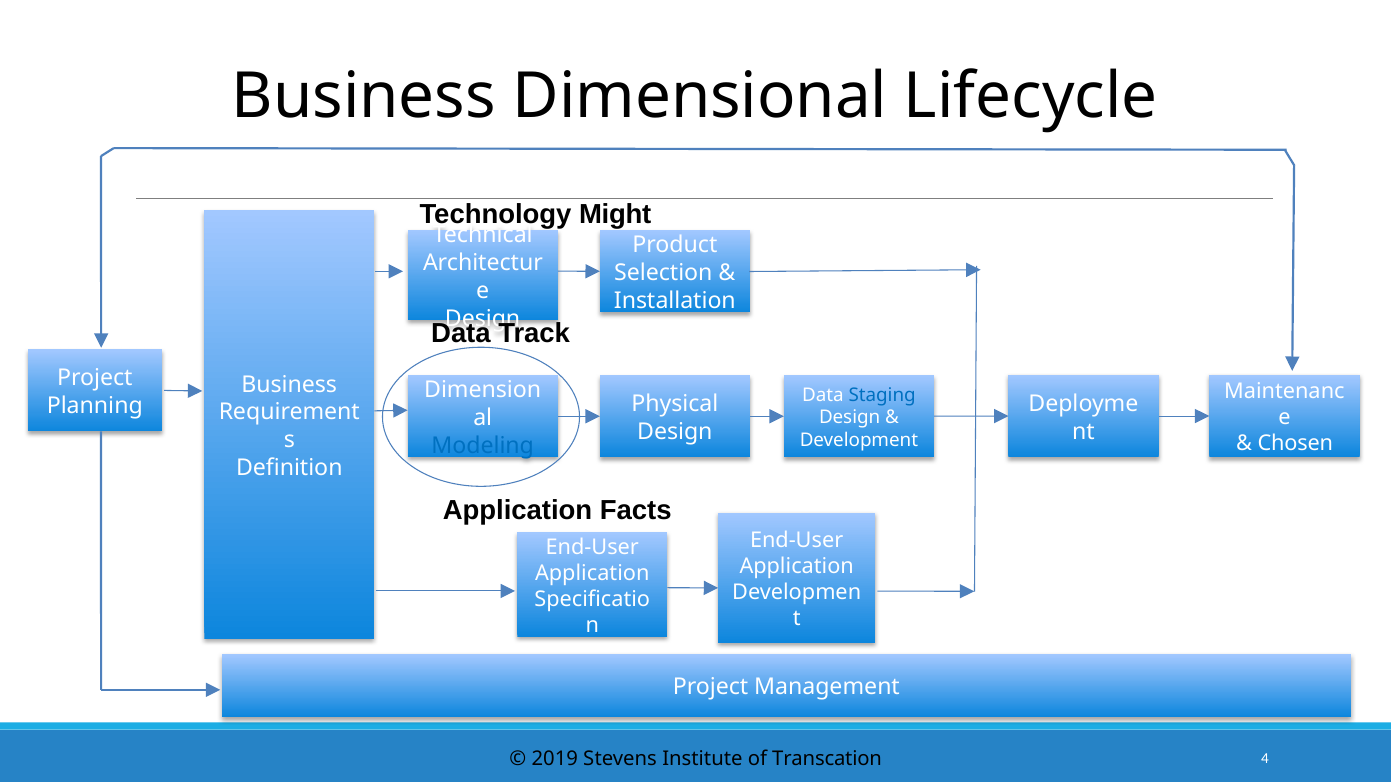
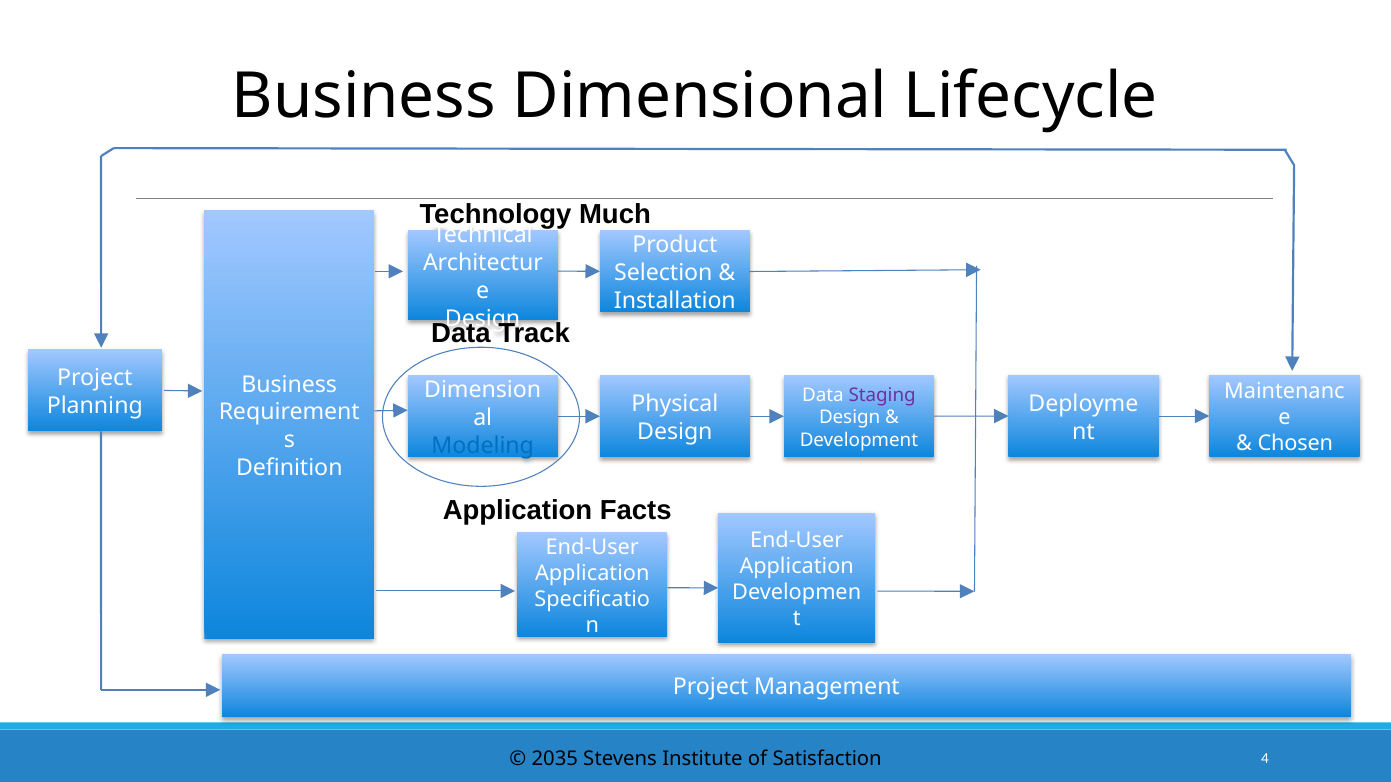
Might: Might -> Much
Staging colour: blue -> purple
2019: 2019 -> 2035
Transcation: Transcation -> Satisfaction
